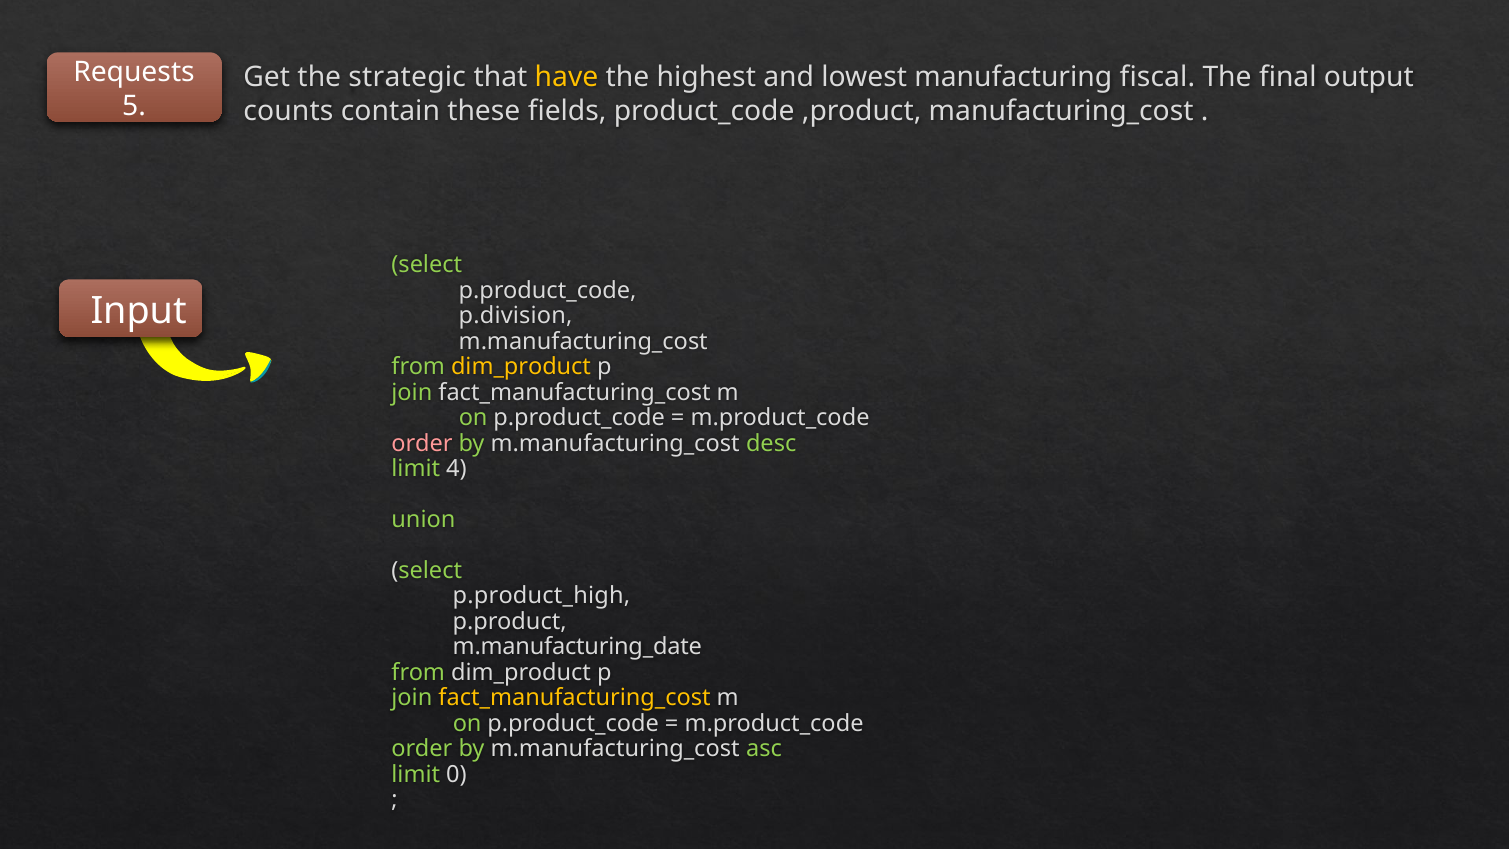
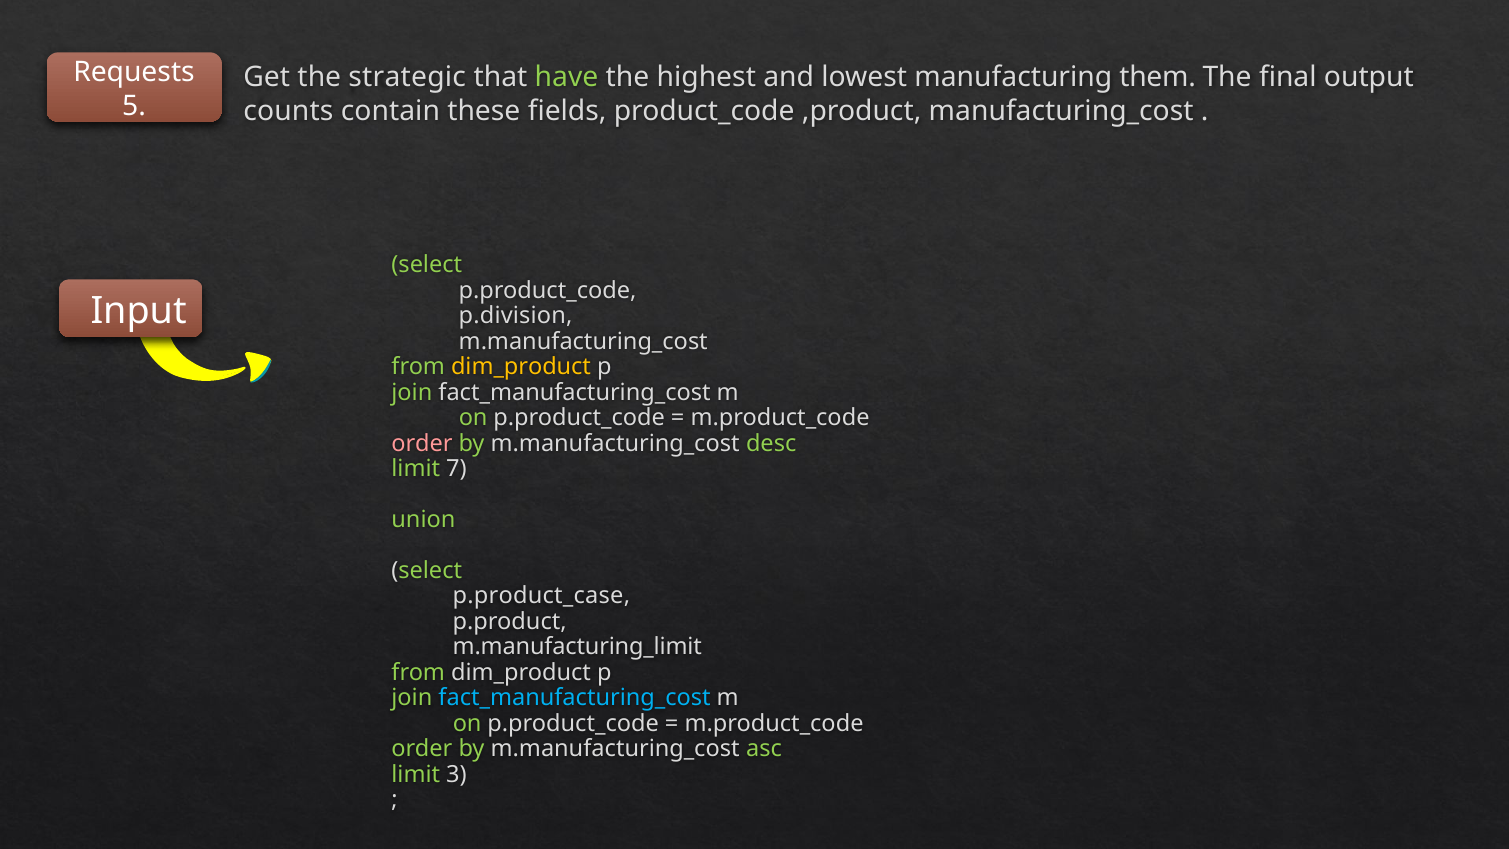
have colour: yellow -> light green
fiscal: fiscal -> them
4: 4 -> 7
p.product_high: p.product_high -> p.product_case
m.manufacturing_date: m.manufacturing_date -> m.manufacturing_limit
fact_manufacturing_cost at (575, 698) colour: yellow -> light blue
0: 0 -> 3
